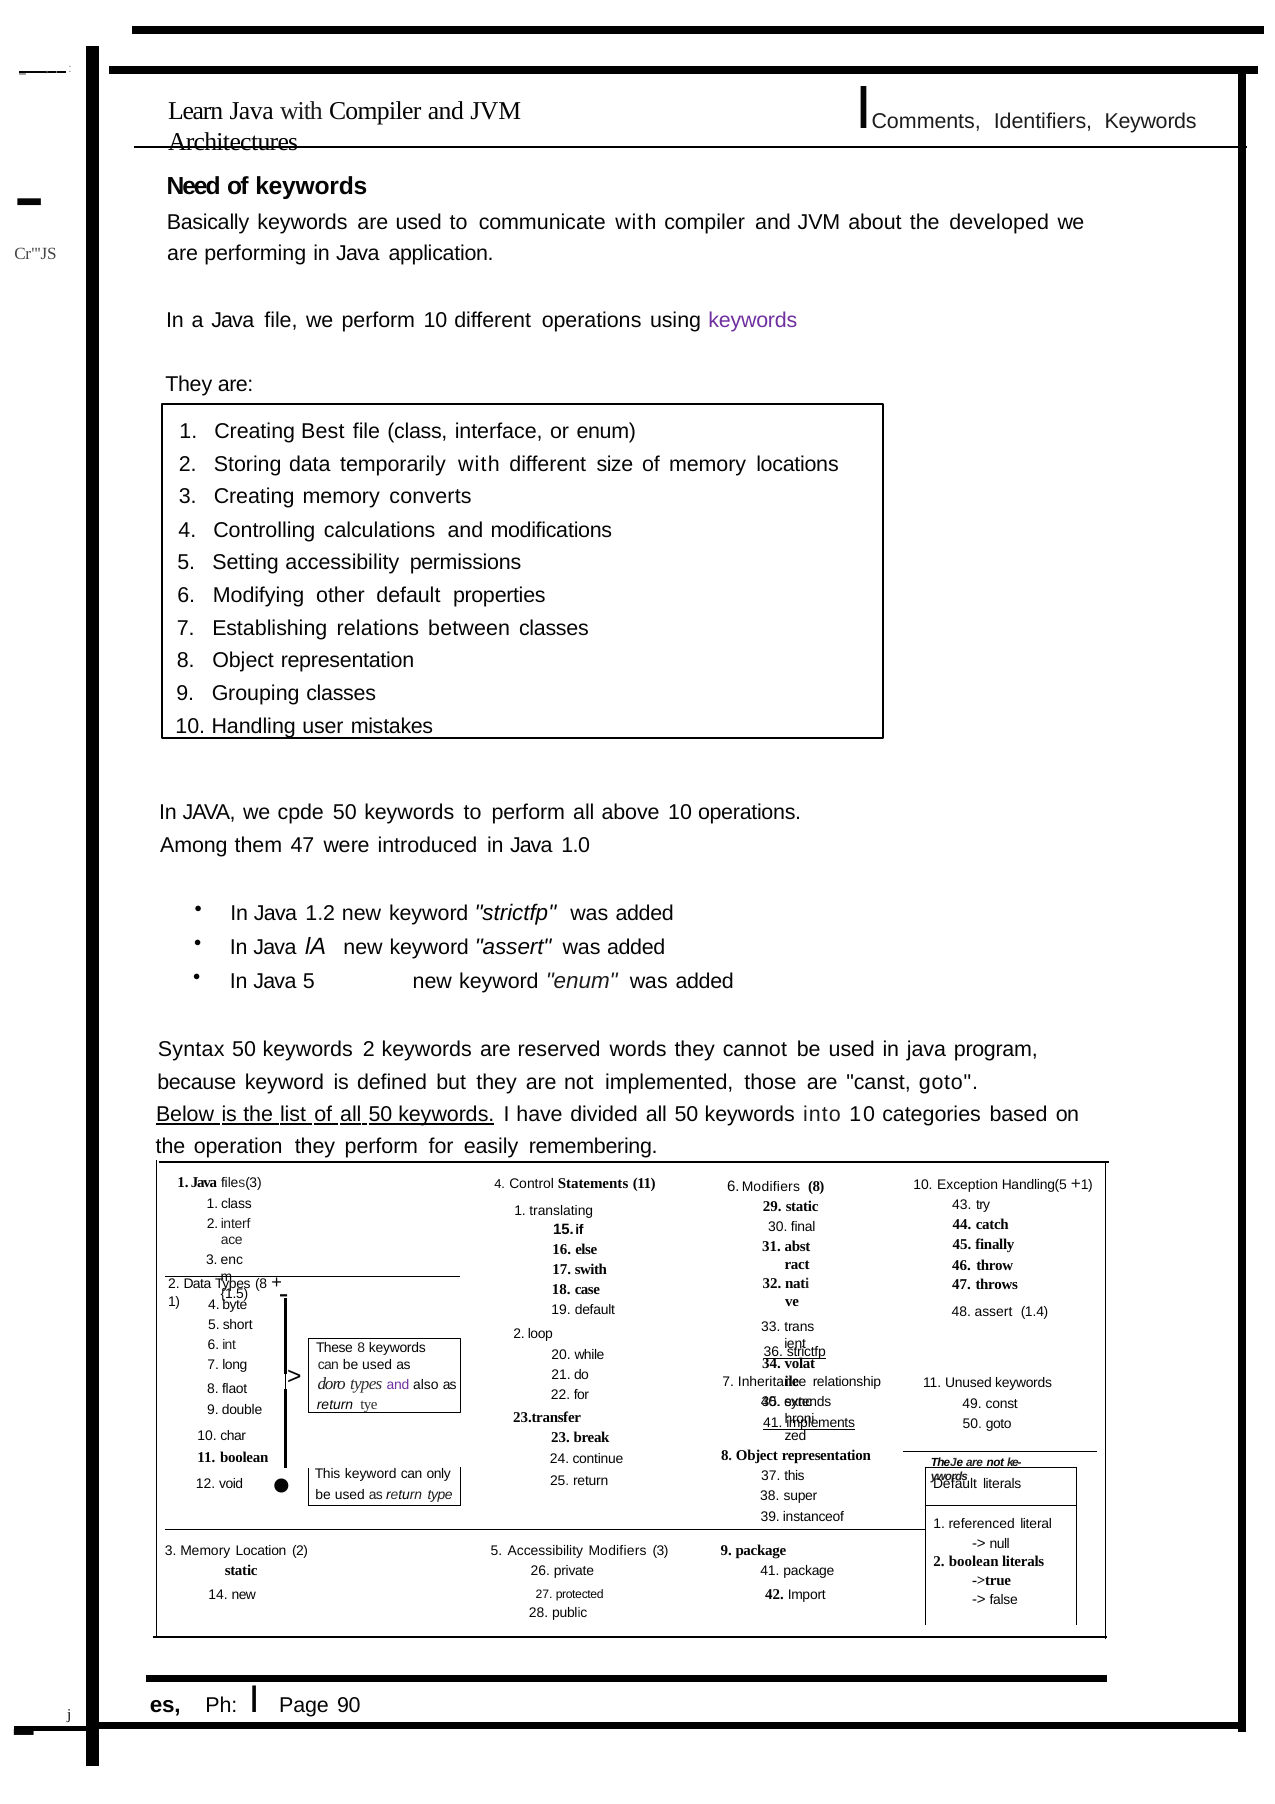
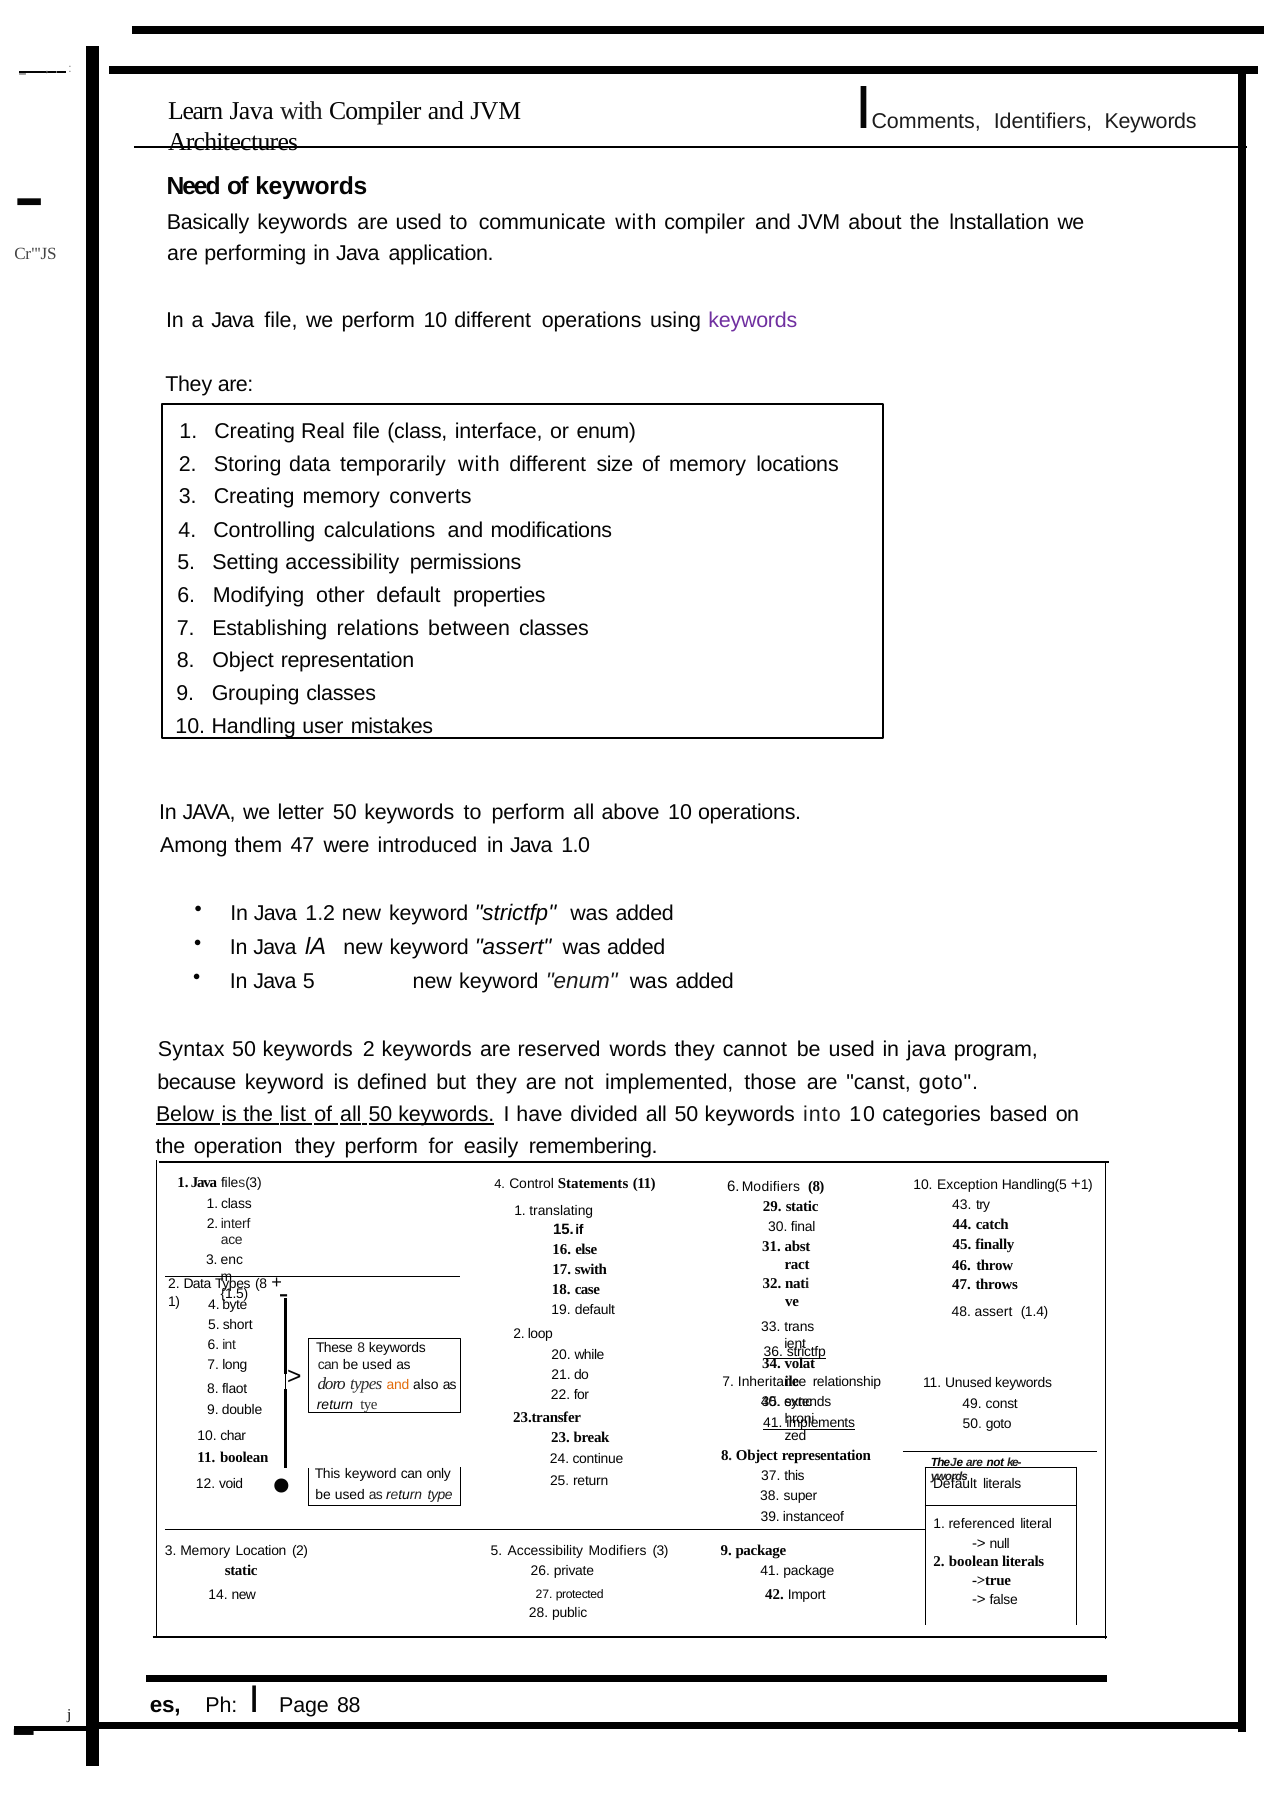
developed: developed -> lnstallation
Best: Best -> Real
cpde: cpde -> letter
and at (398, 1386) colour: purple -> orange
90: 90 -> 88
